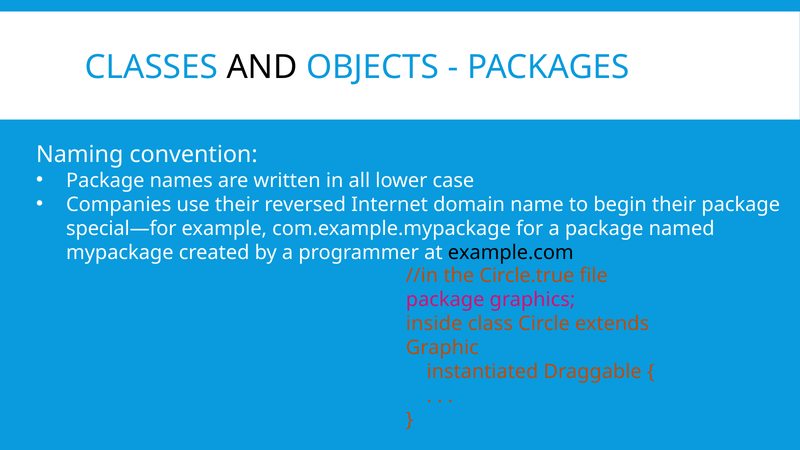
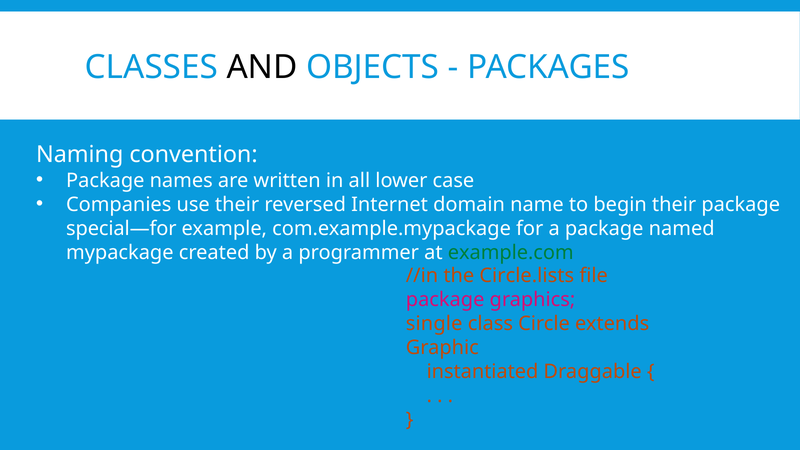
example.com colour: black -> green
Circle.true: Circle.true -> Circle.lists
inside: inside -> single
